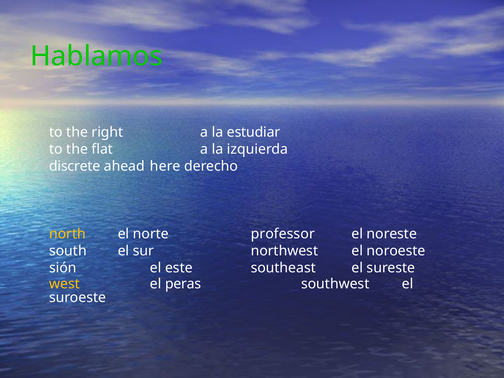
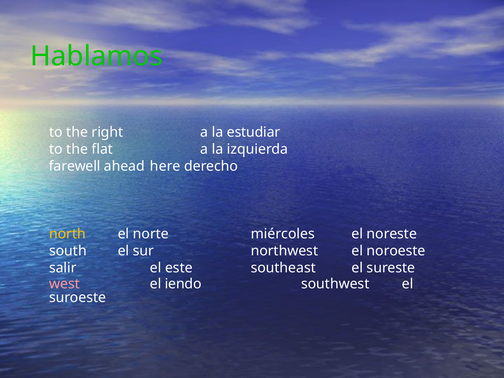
discrete: discrete -> farewell
professor: professor -> miércoles
sión: sión -> salir
west colour: yellow -> pink
peras: peras -> iendo
